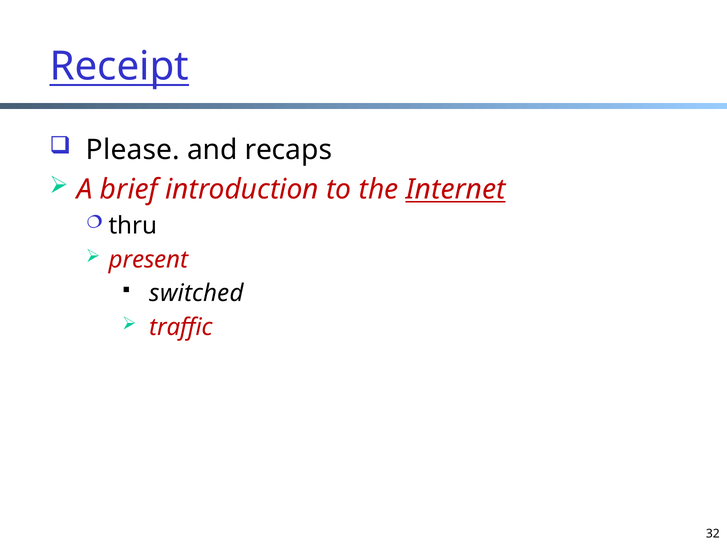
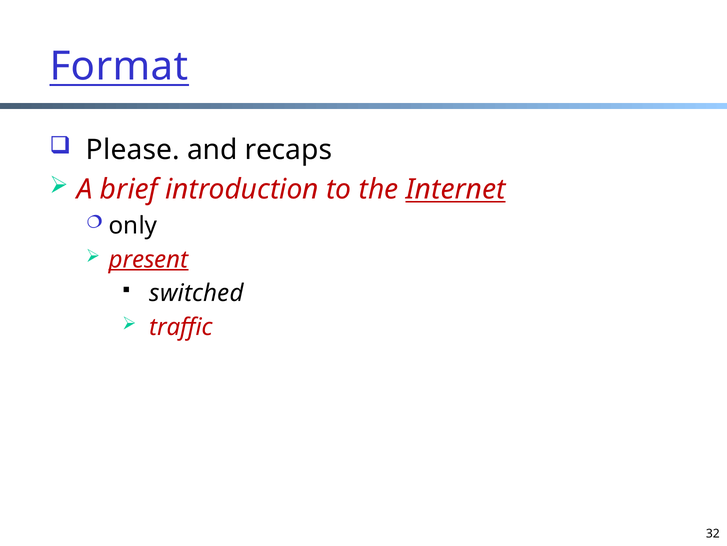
Receipt: Receipt -> Format
thru: thru -> only
present underline: none -> present
